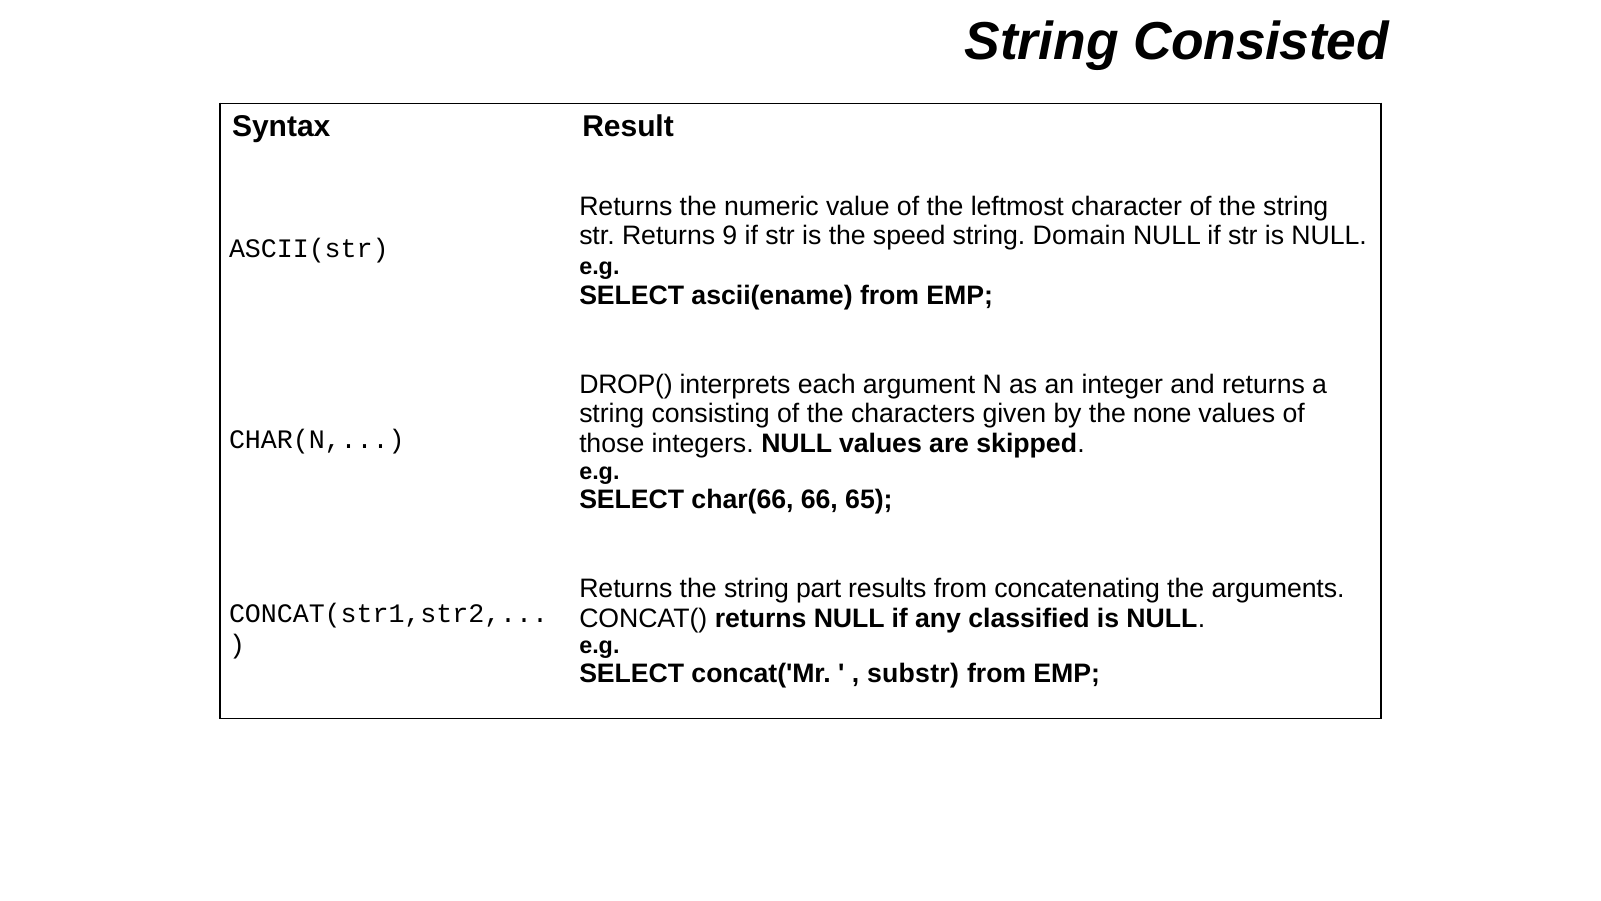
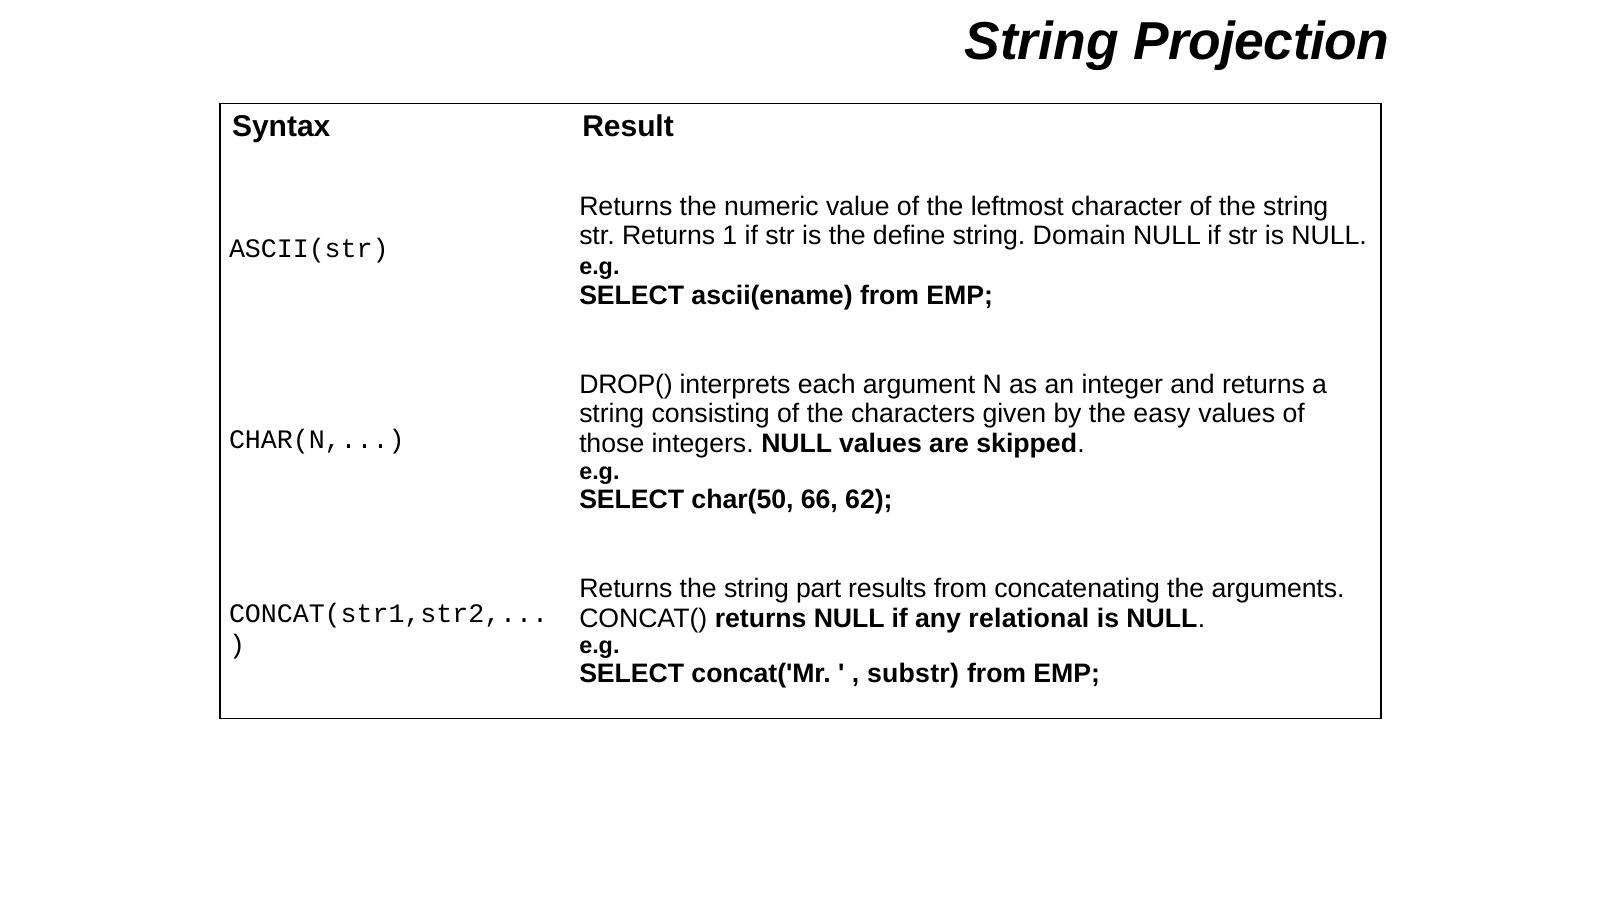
Consisted: Consisted -> Projection
9: 9 -> 1
speed: speed -> define
none: none -> easy
char(66: char(66 -> char(50
65: 65 -> 62
classified: classified -> relational
